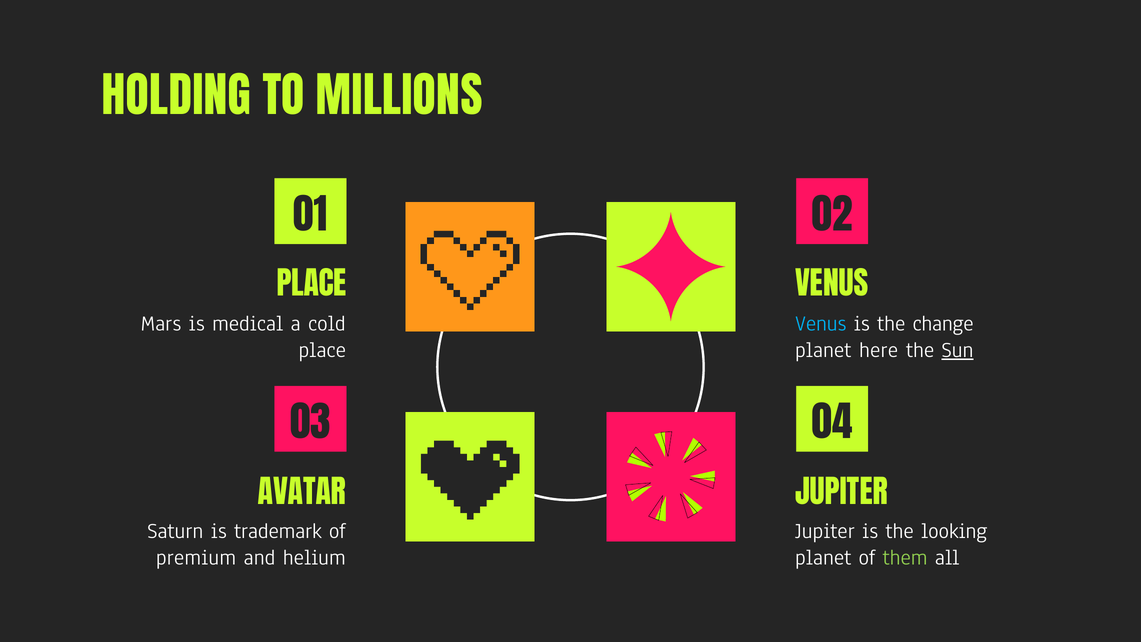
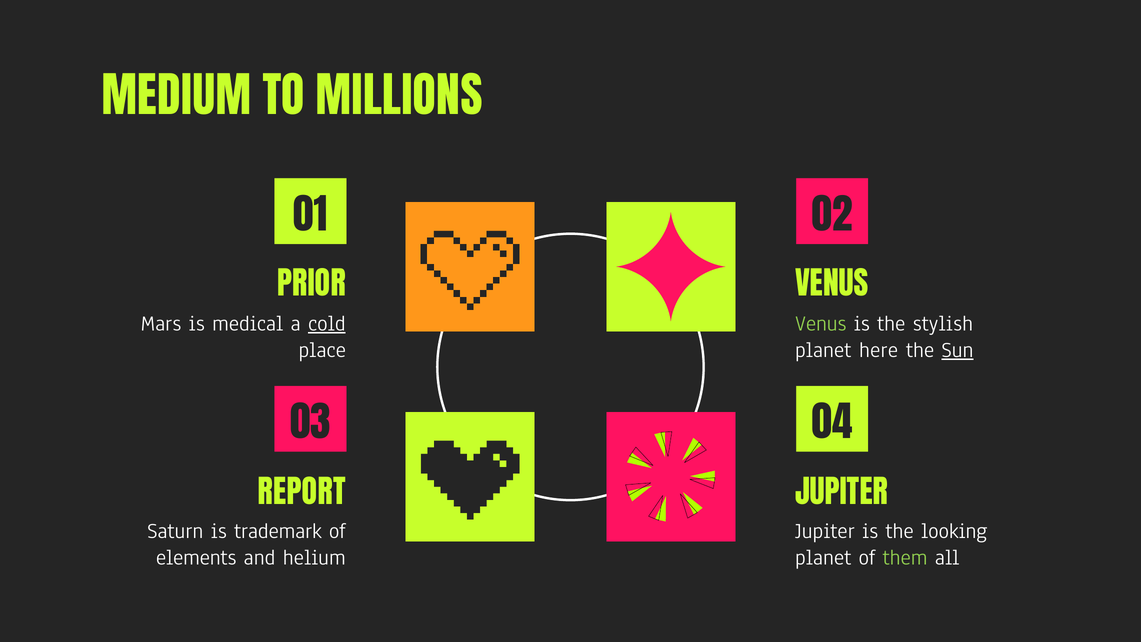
HOLDING: HOLDING -> MEDIUM
PLACE at (312, 285): PLACE -> PRIOR
cold underline: none -> present
Venus at (821, 323) colour: light blue -> light green
change: change -> stylish
AVATAR: AVATAR -> REPORT
premium: premium -> elements
